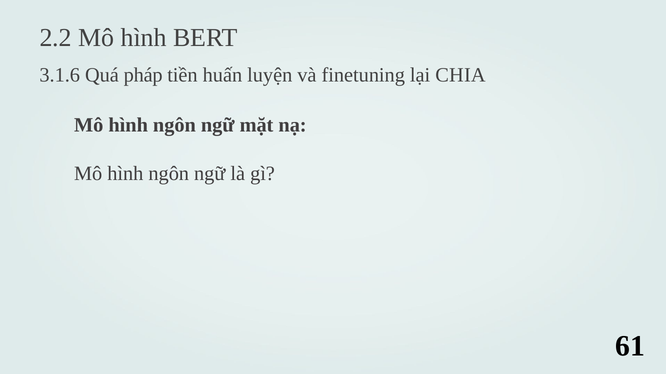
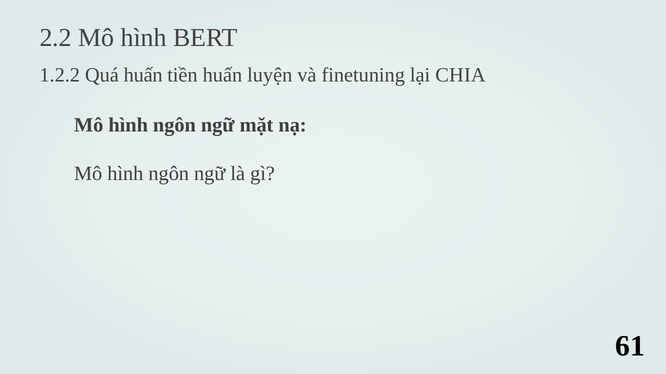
3.1.6: 3.1.6 -> 1.2.2
Quá pháp: pháp -> huấn
